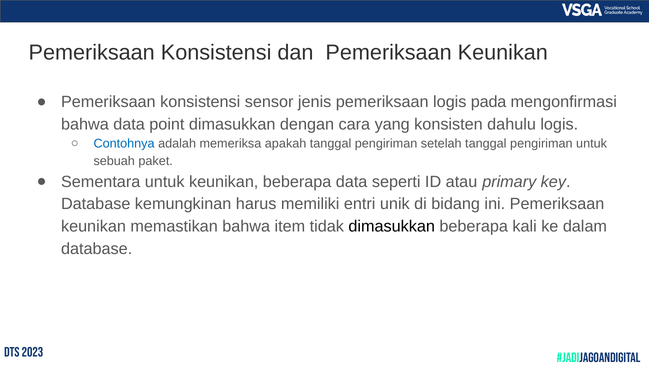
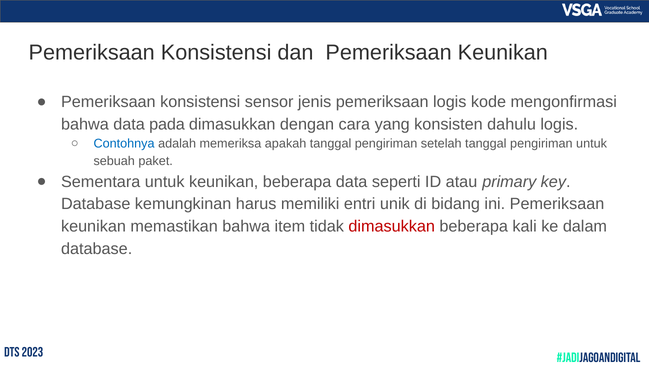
pada: pada -> kode
point: point -> pada
dimasukkan at (392, 226) colour: black -> red
